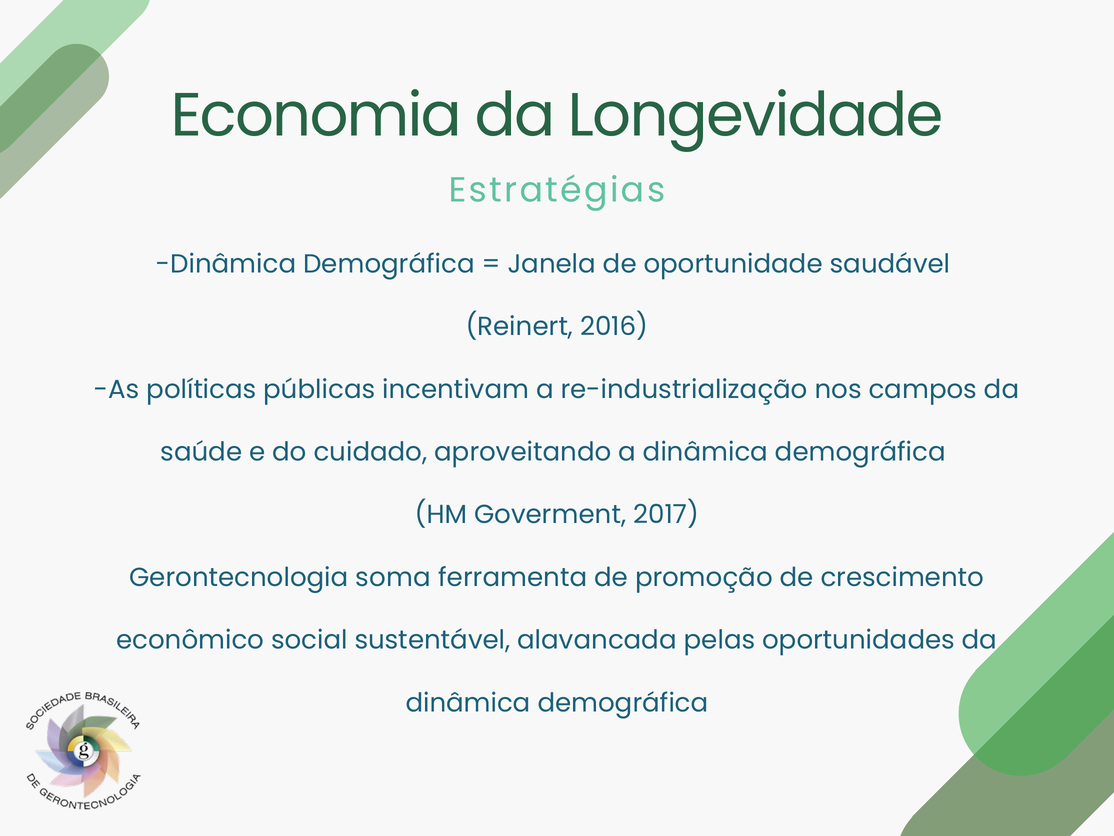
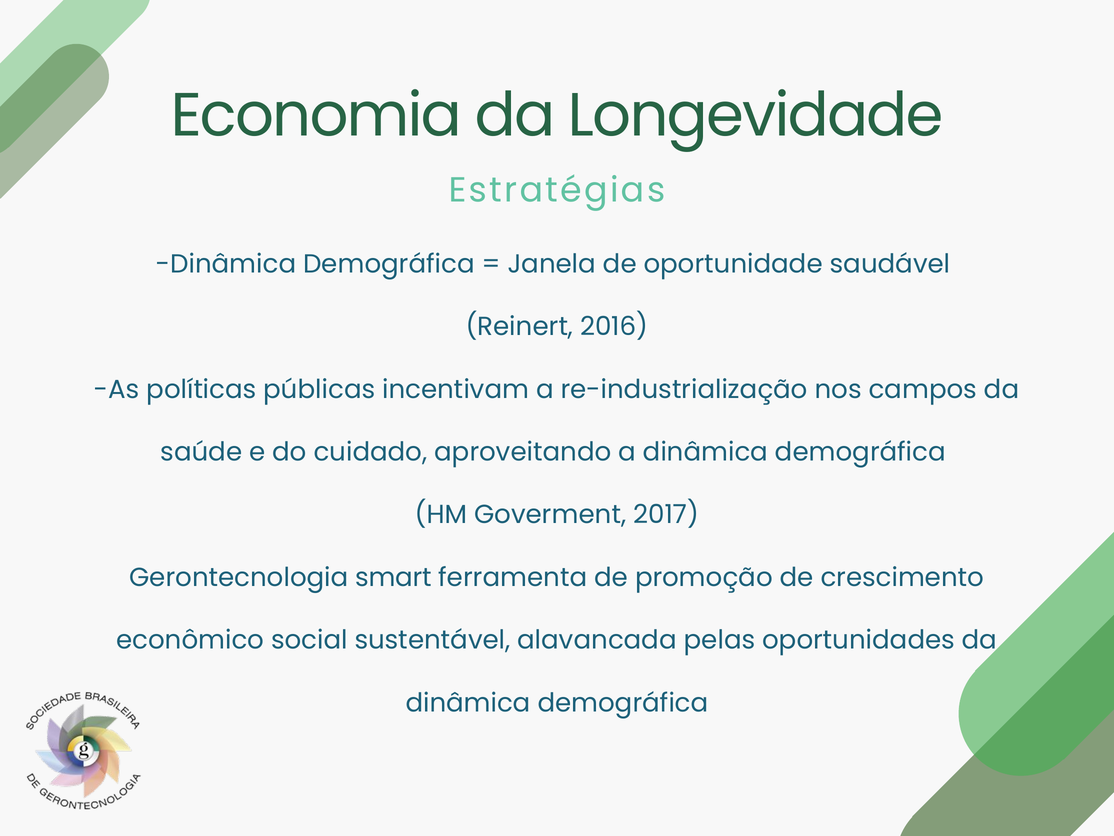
soma: soma -> smart
